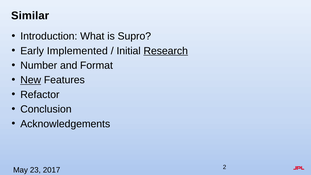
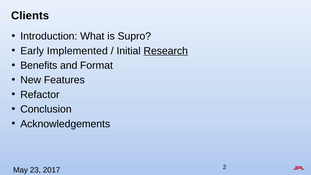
Similar: Similar -> Clients
Number: Number -> Benefits
New underline: present -> none
